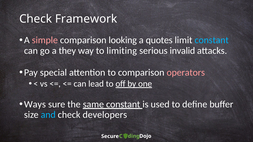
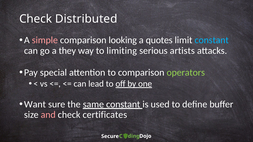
Framework: Framework -> Distributed
invalid: invalid -> artists
operators colour: pink -> light green
Ways: Ways -> Want
and colour: light blue -> pink
developers: developers -> certificates
